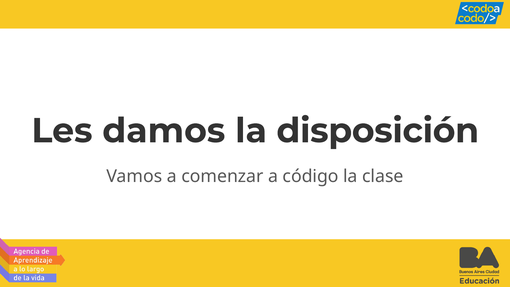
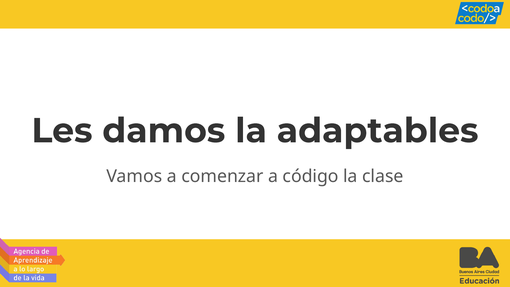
disposición: disposición -> adaptables
